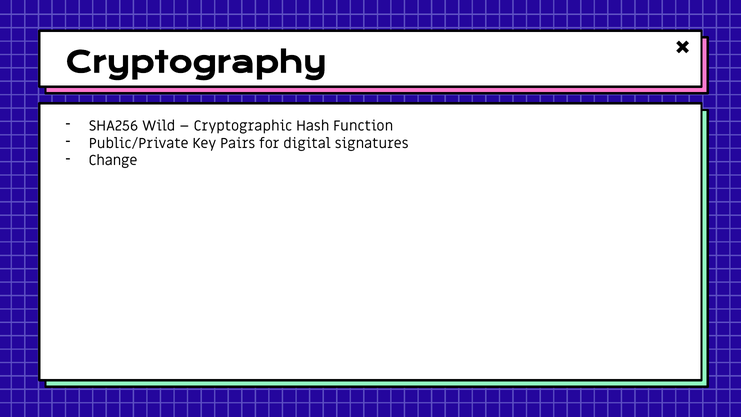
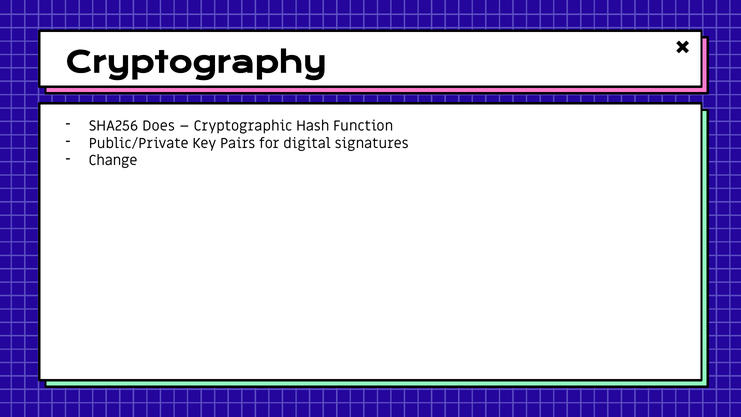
Wild: Wild -> Does
